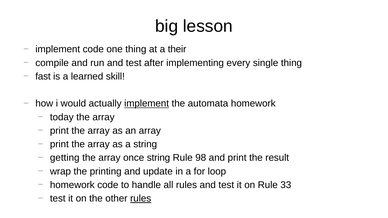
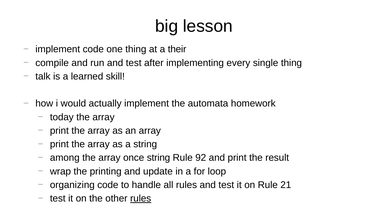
fast: fast -> talk
implement at (147, 104) underline: present -> none
getting: getting -> among
98: 98 -> 92
homework at (72, 185): homework -> organizing
33: 33 -> 21
